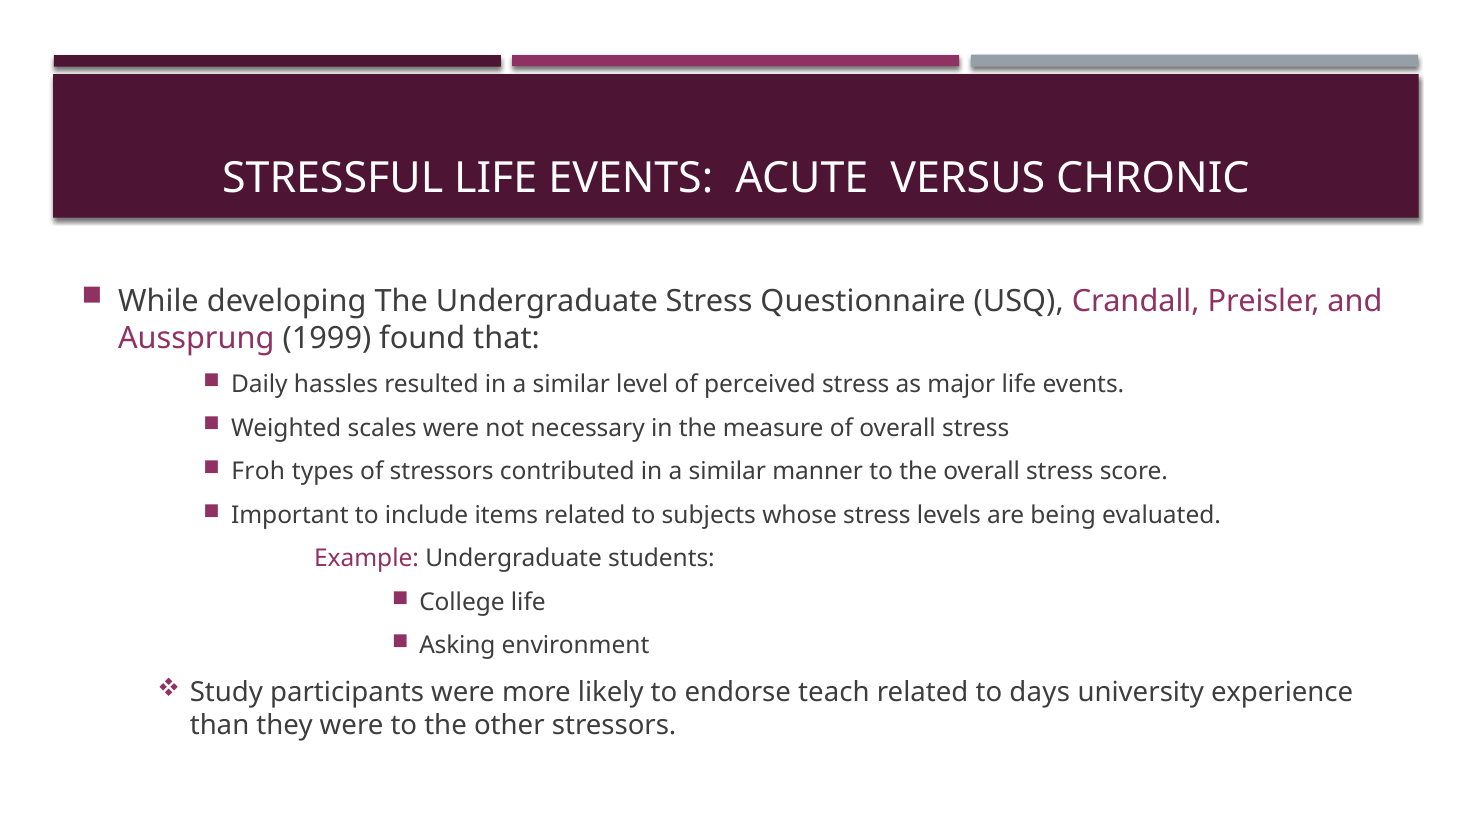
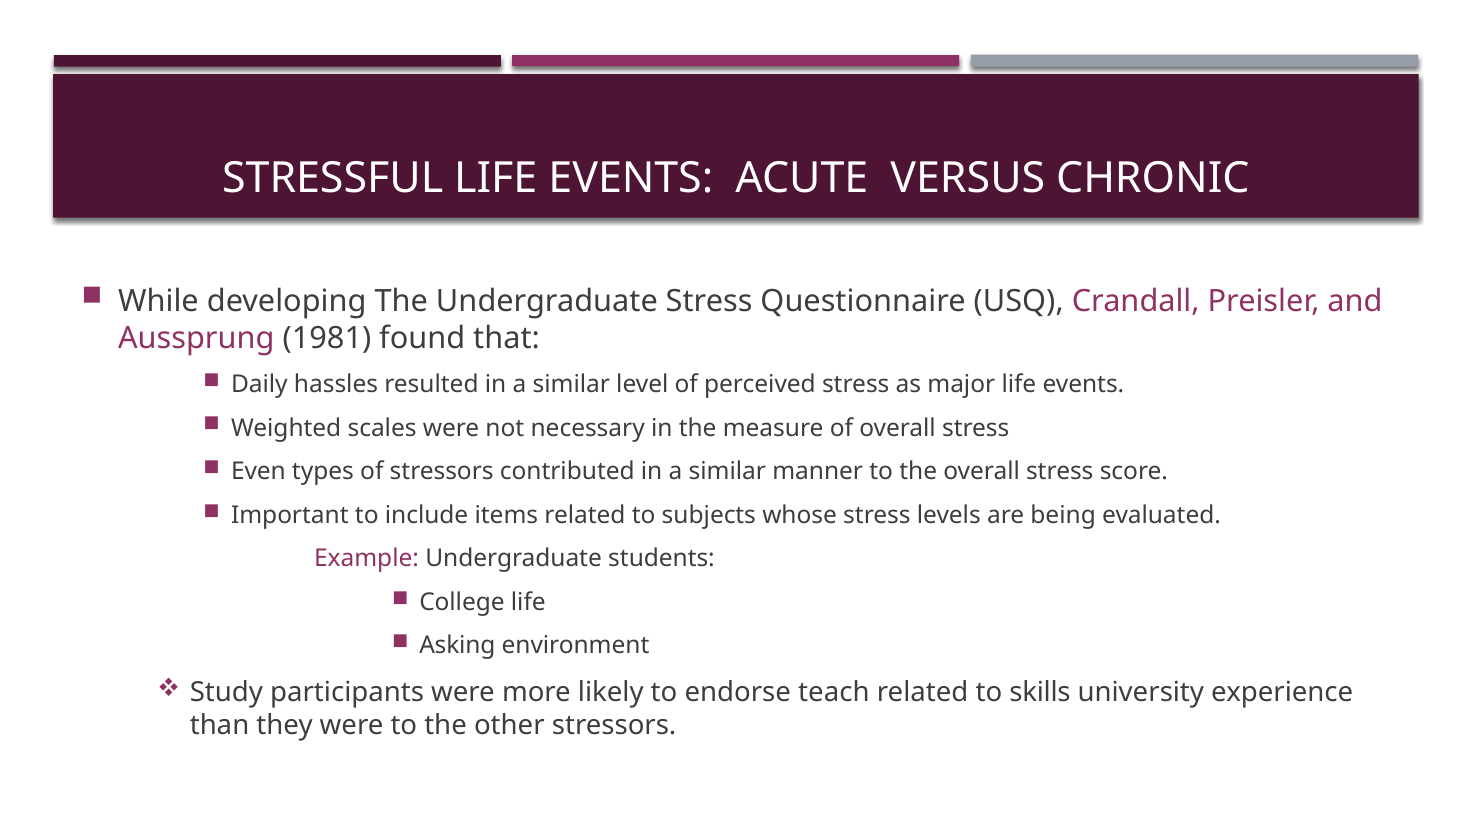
1999: 1999 -> 1981
Froh: Froh -> Even
days: days -> skills
